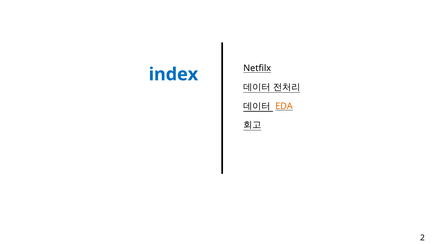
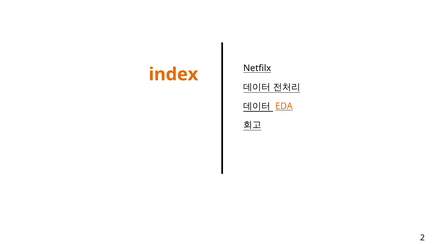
index colour: blue -> orange
